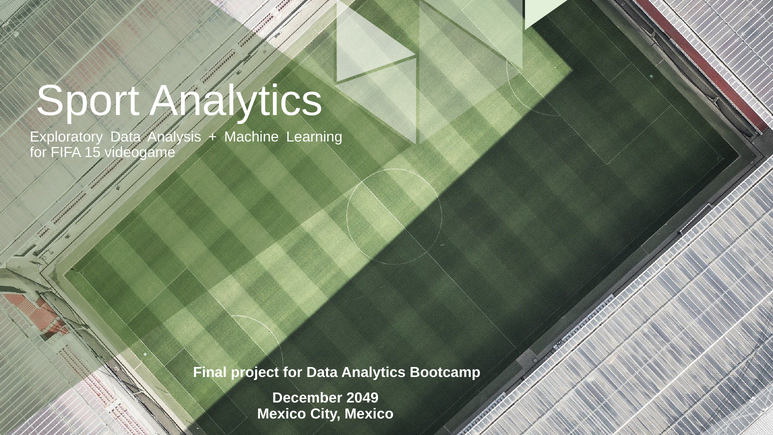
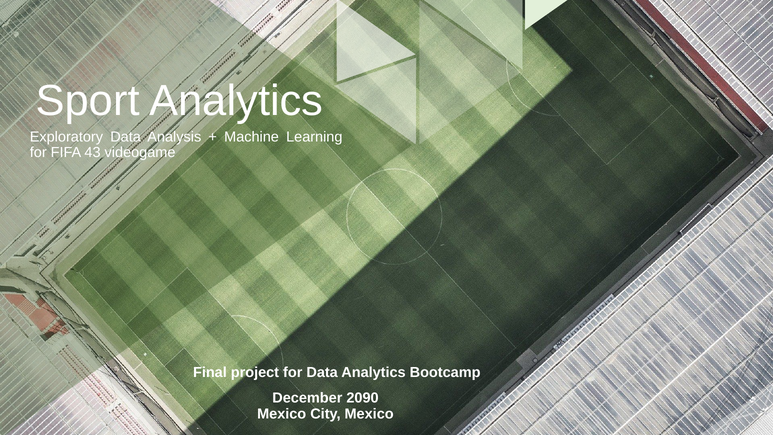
15: 15 -> 43
2049: 2049 -> 2090
